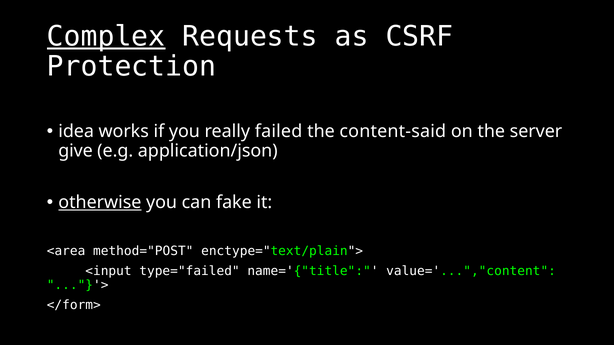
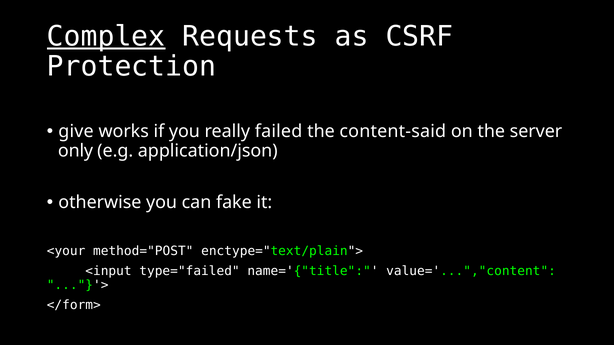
idea: idea -> give
give: give -> only
otherwise underline: present -> none
<area: <area -> <your
